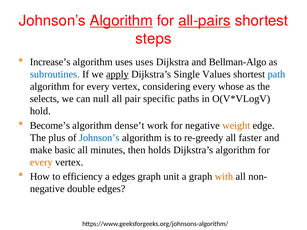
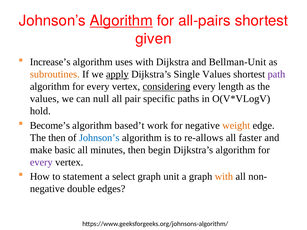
all-pairs underline: present -> none
steps: steps -> given
uses uses: uses -> with
Bellman-Algo: Bellman-Algo -> Bellman-Unit
subroutines colour: blue -> orange
path colour: blue -> purple
considering underline: none -> present
whose: whose -> length
selects at (45, 99): selects -> values
dense’t: dense’t -> based’t
The plus: plus -> then
re-greedy: re-greedy -> re-allows
holds: holds -> begin
every at (41, 162) colour: orange -> purple
efficiency: efficiency -> statement
a edges: edges -> select
